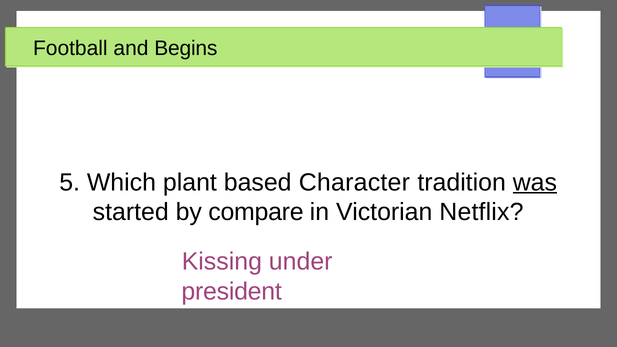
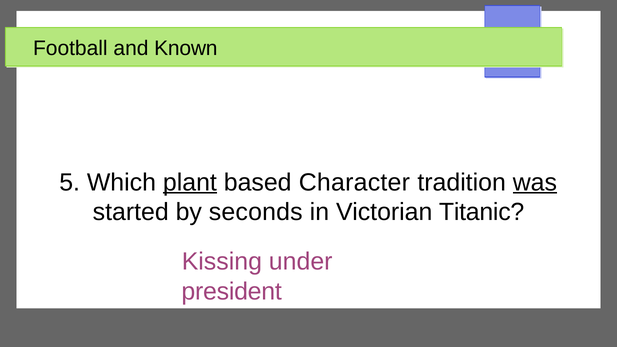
Begins: Begins -> Known
plant underline: none -> present
compare: compare -> seconds
Netflix: Netflix -> Titanic
